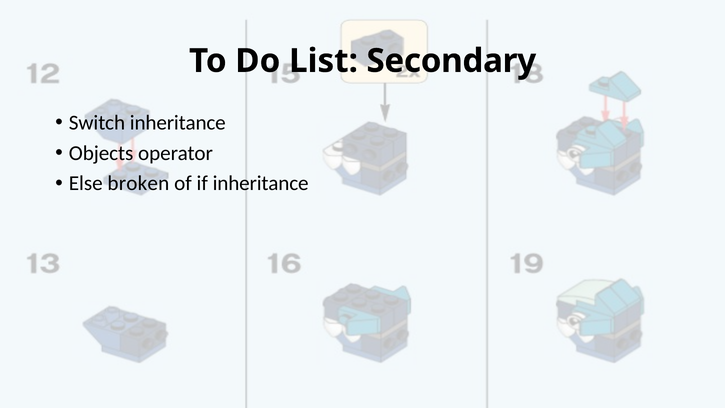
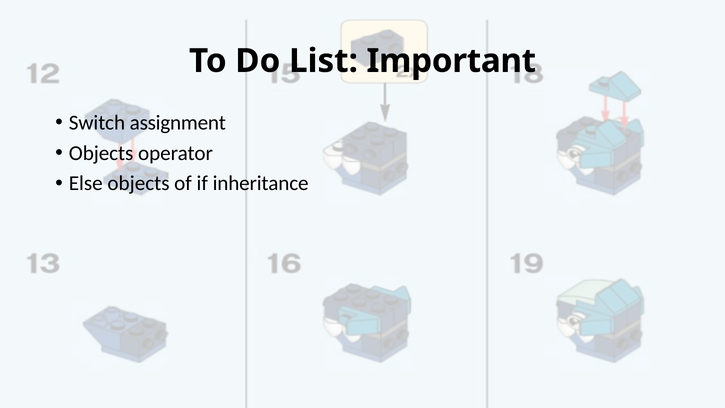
Secondary: Secondary -> Important
Switch inheritance: inheritance -> assignment
Else broken: broken -> objects
